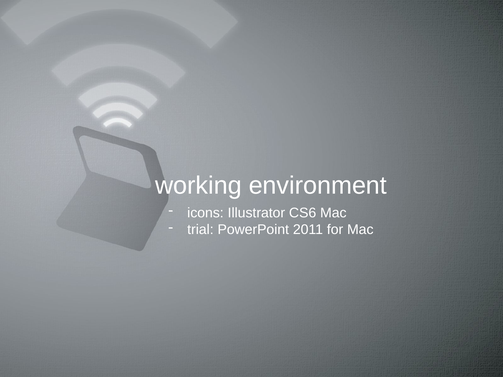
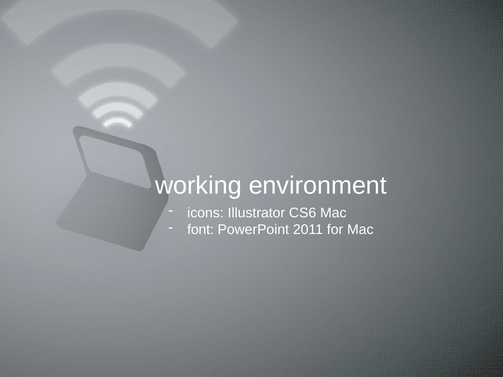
trial: trial -> font
